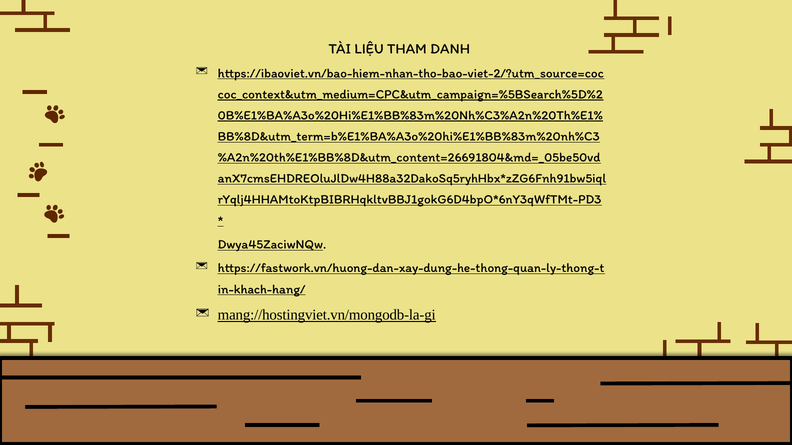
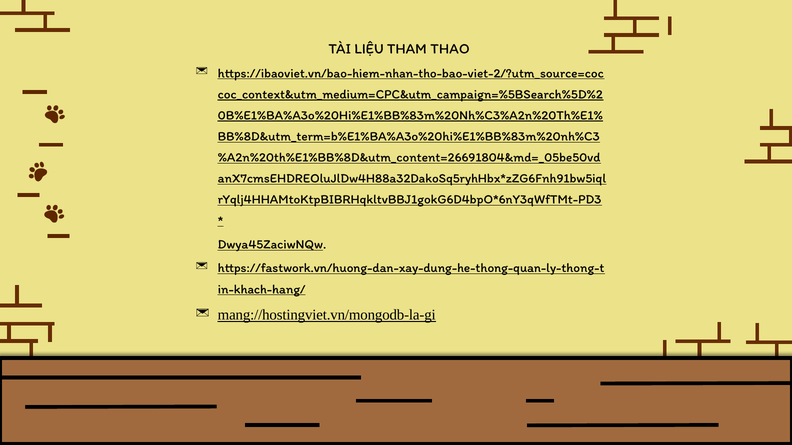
DANH: DANH -> THAO
